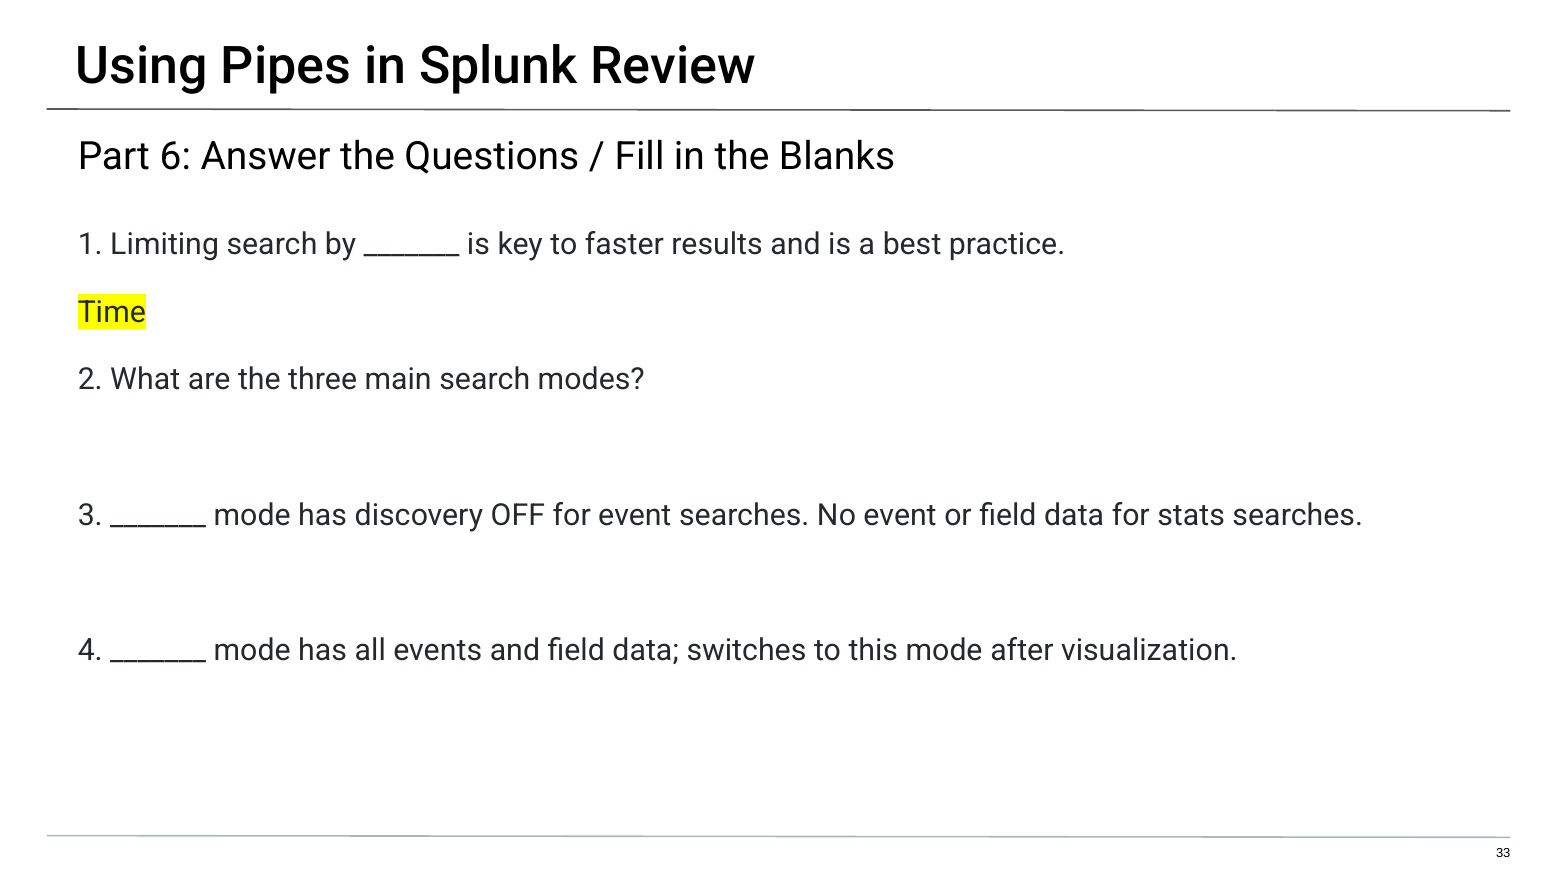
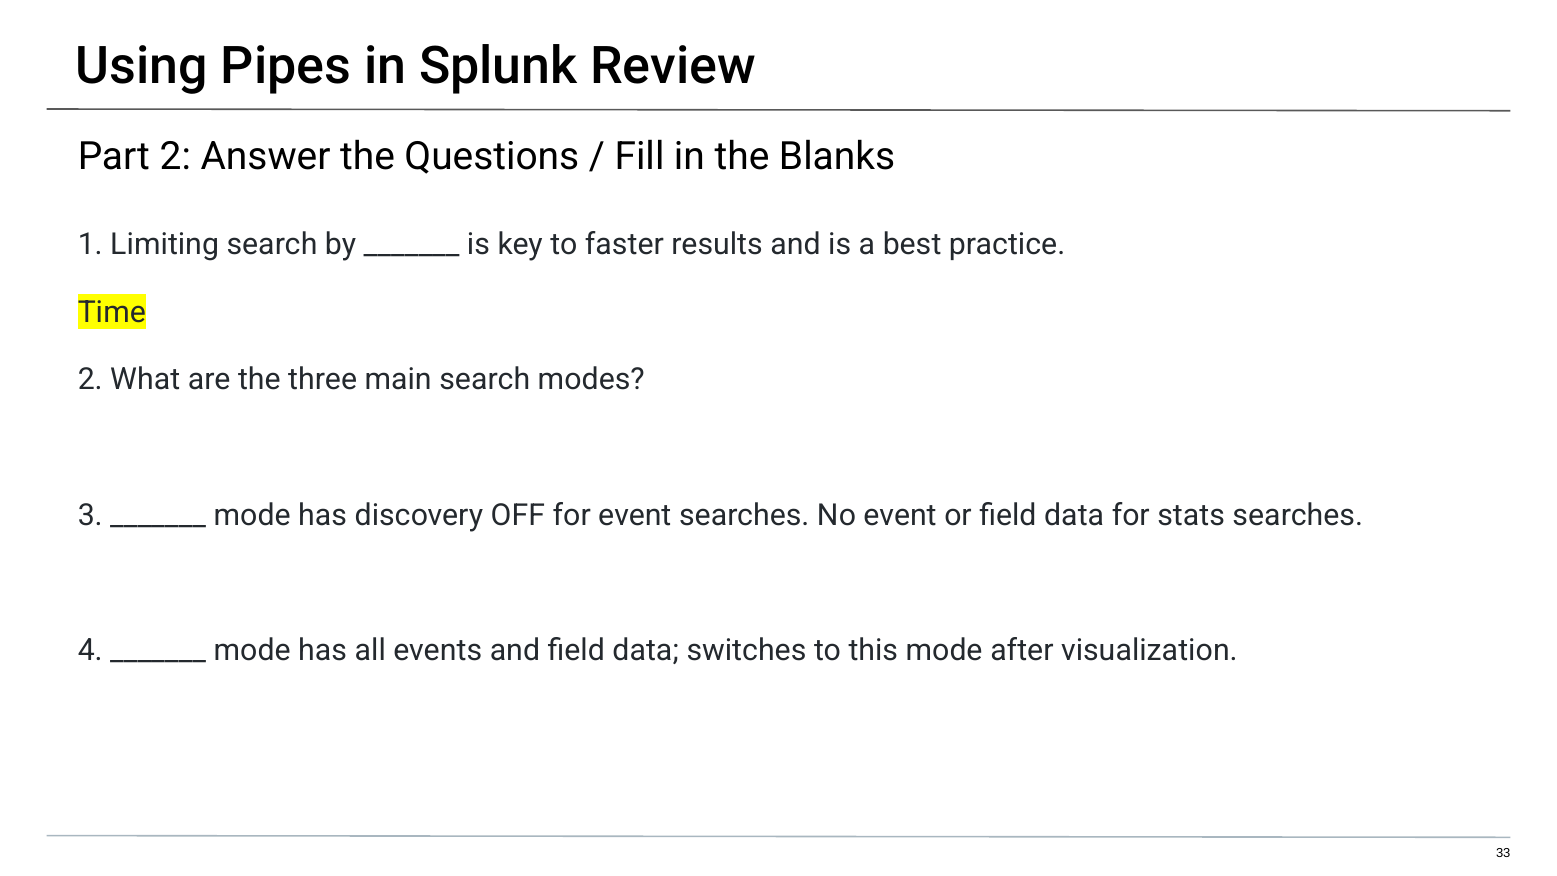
Part 6: 6 -> 2
